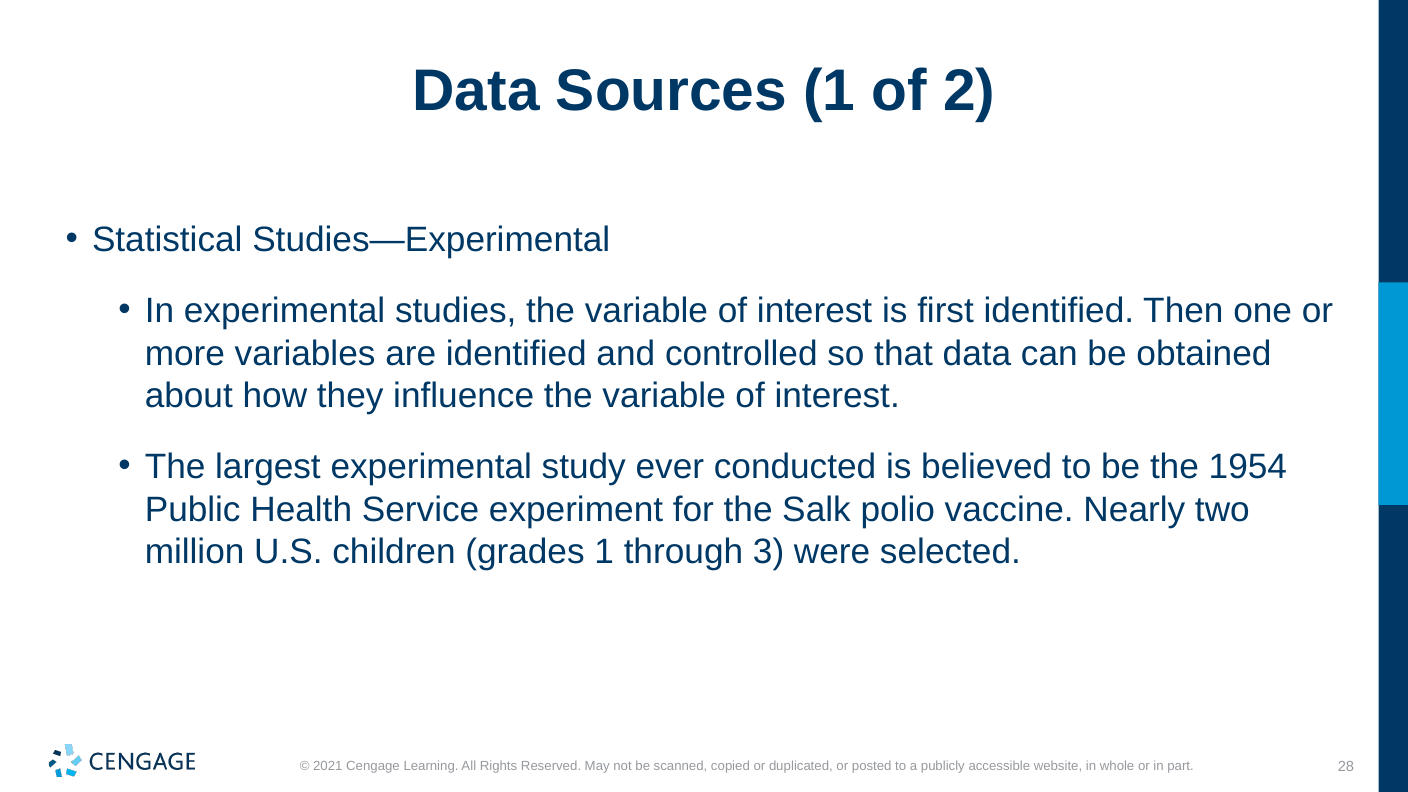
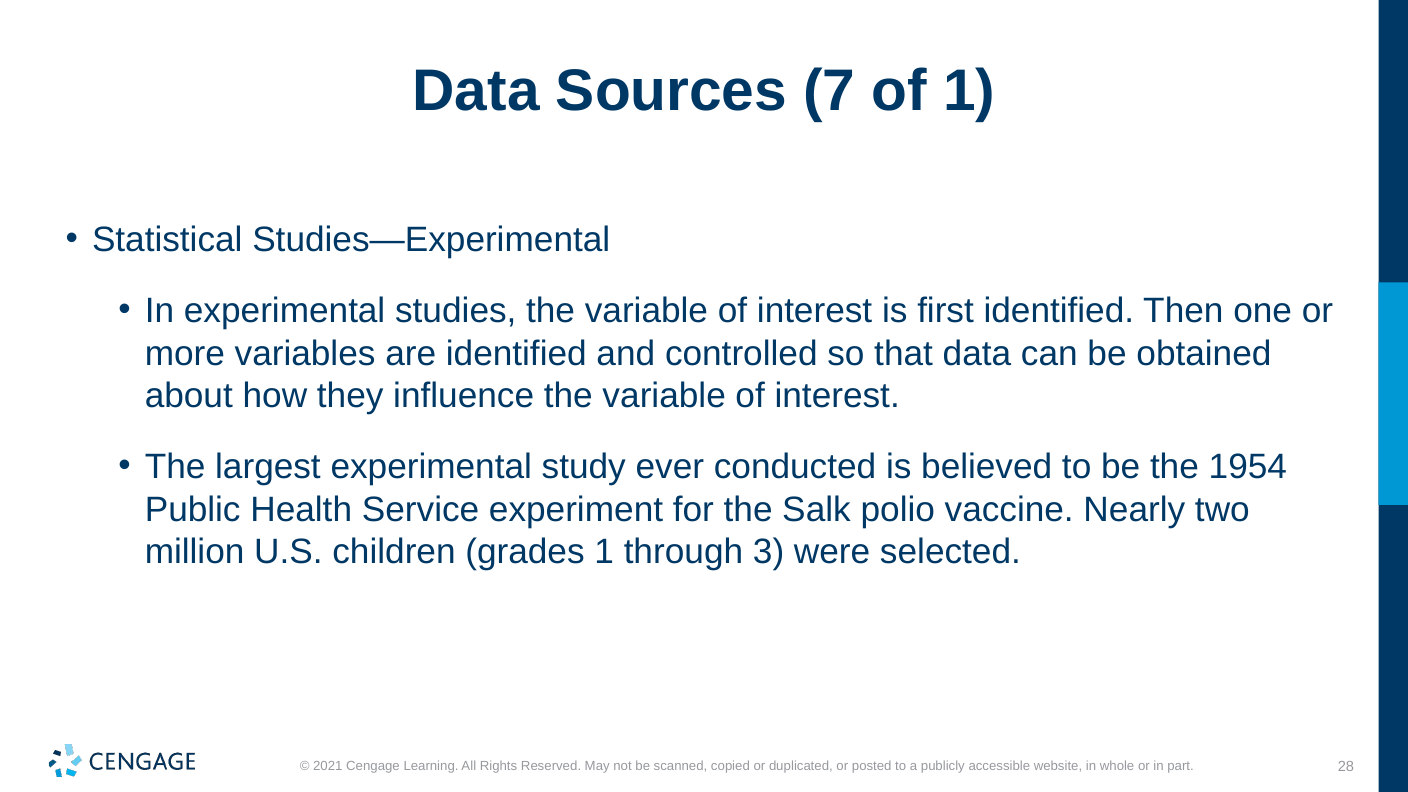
Sources 1: 1 -> 7
of 2: 2 -> 1
